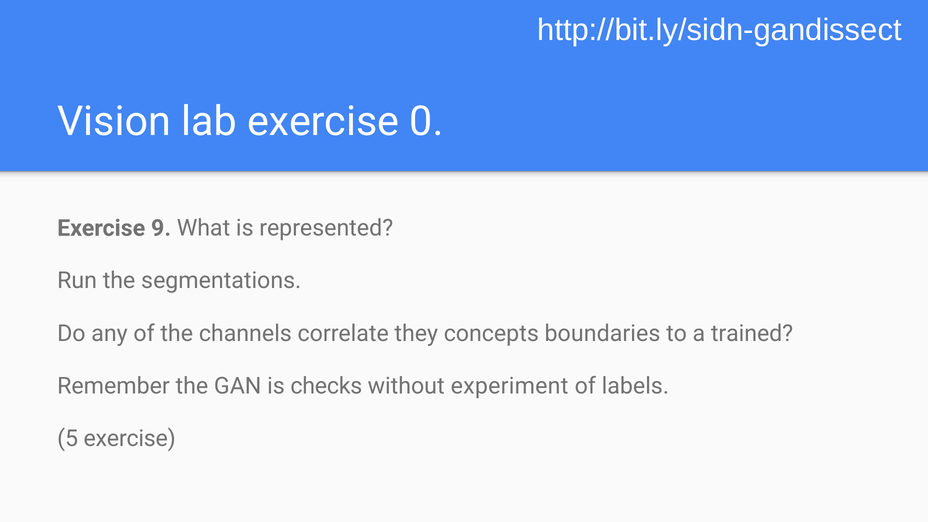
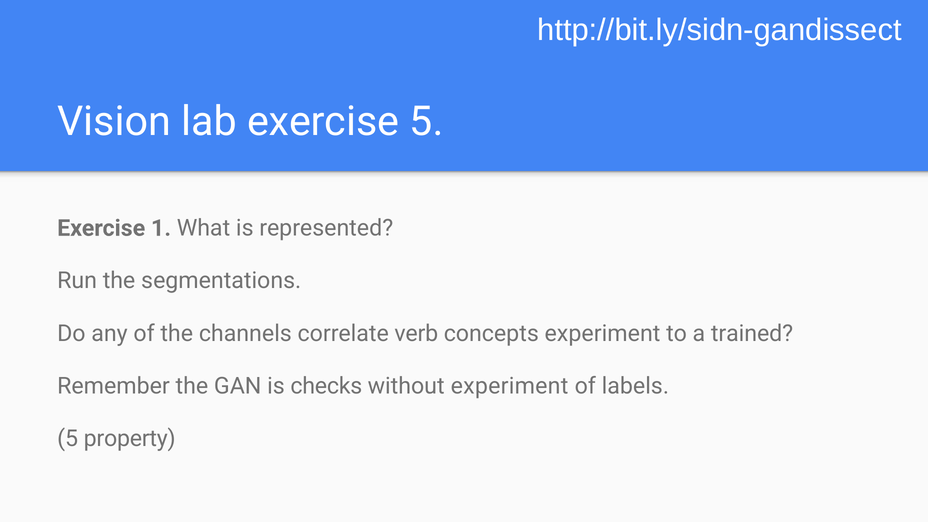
exercise 0: 0 -> 5
9: 9 -> 1
they: they -> verb
concepts boundaries: boundaries -> experiment
5 exercise: exercise -> property
